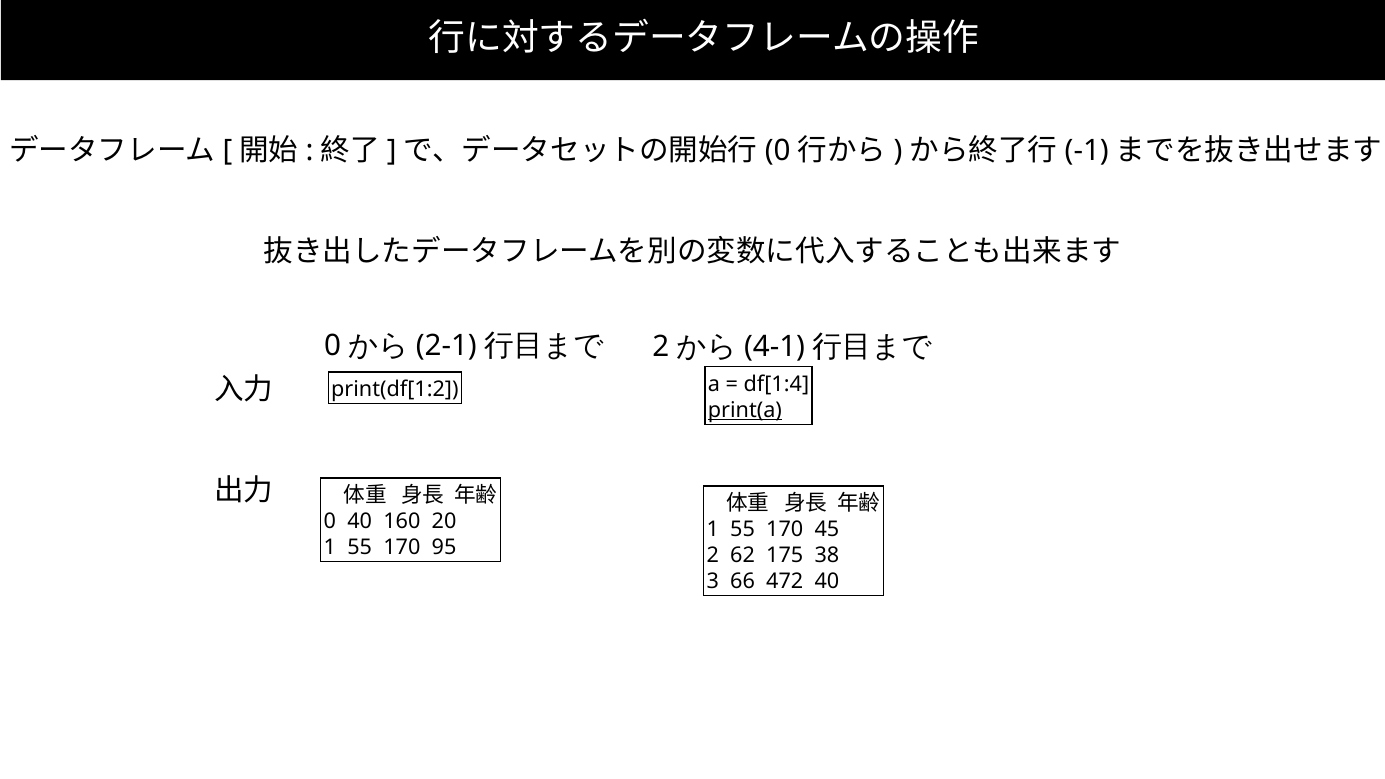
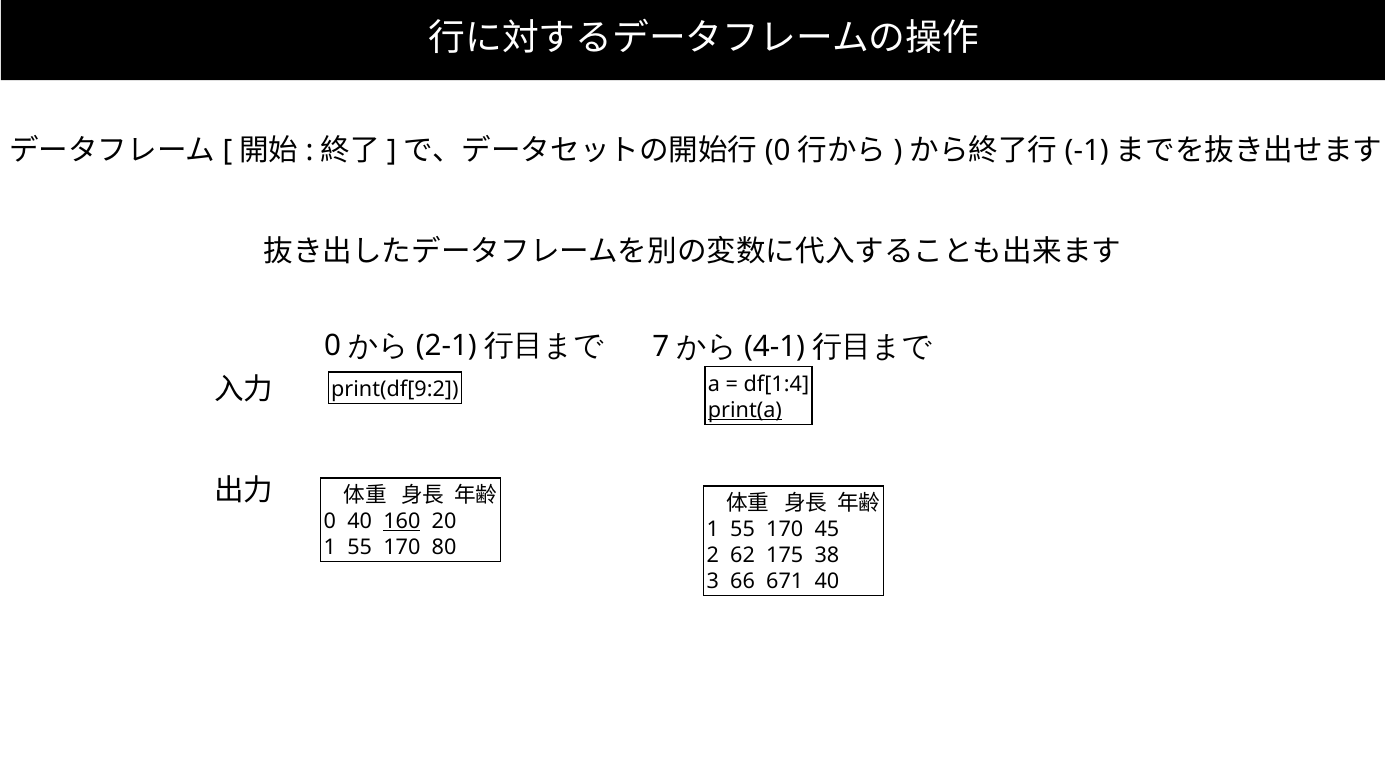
2 at (661, 346): 2 -> 7
print(df[1:2: print(df[1:2 -> print(df[9:2
160 underline: none -> present
95: 95 -> 80
472: 472 -> 671
